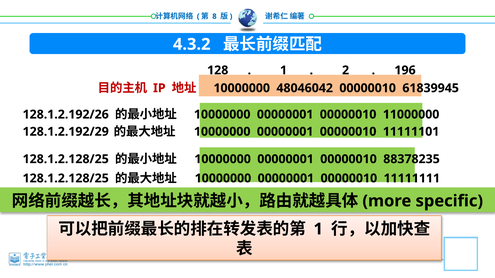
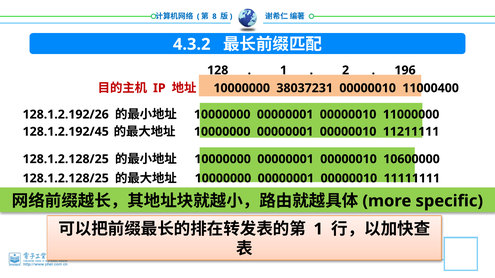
48046042: 48046042 -> 38037231
61839945: 61839945 -> 11000400
128.1.2.192/29: 128.1.2.192/29 -> 128.1.2.192/45
11111101: 11111101 -> 11211111
88378235: 88378235 -> 10600000
